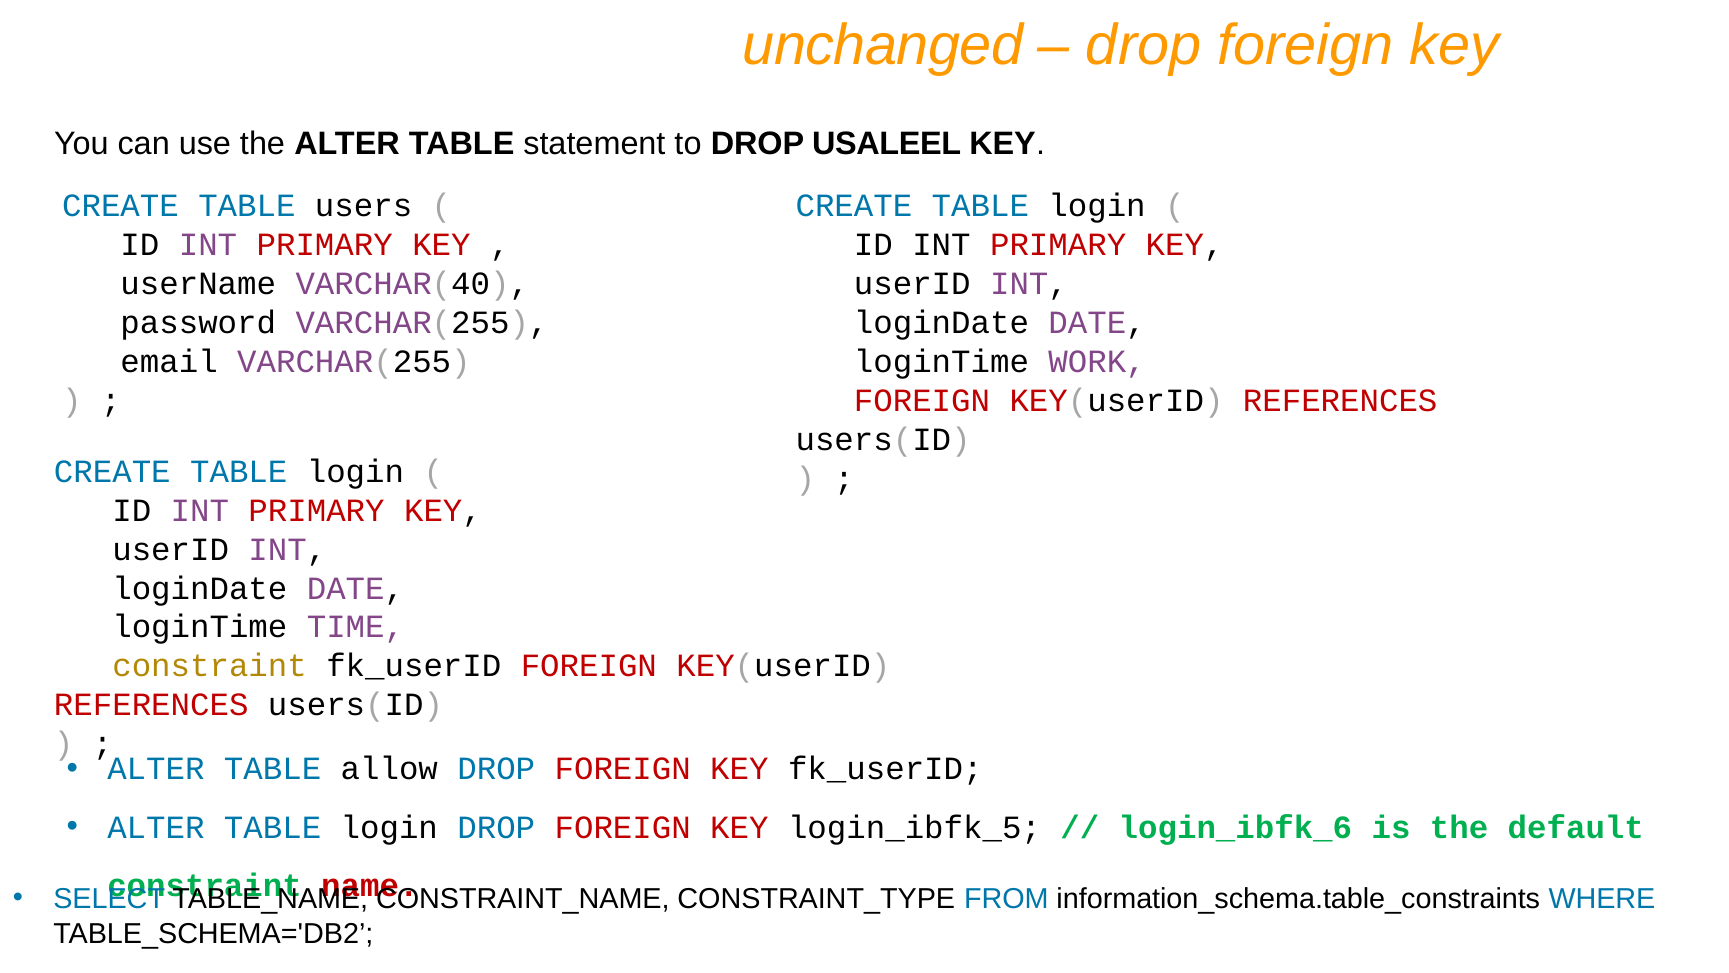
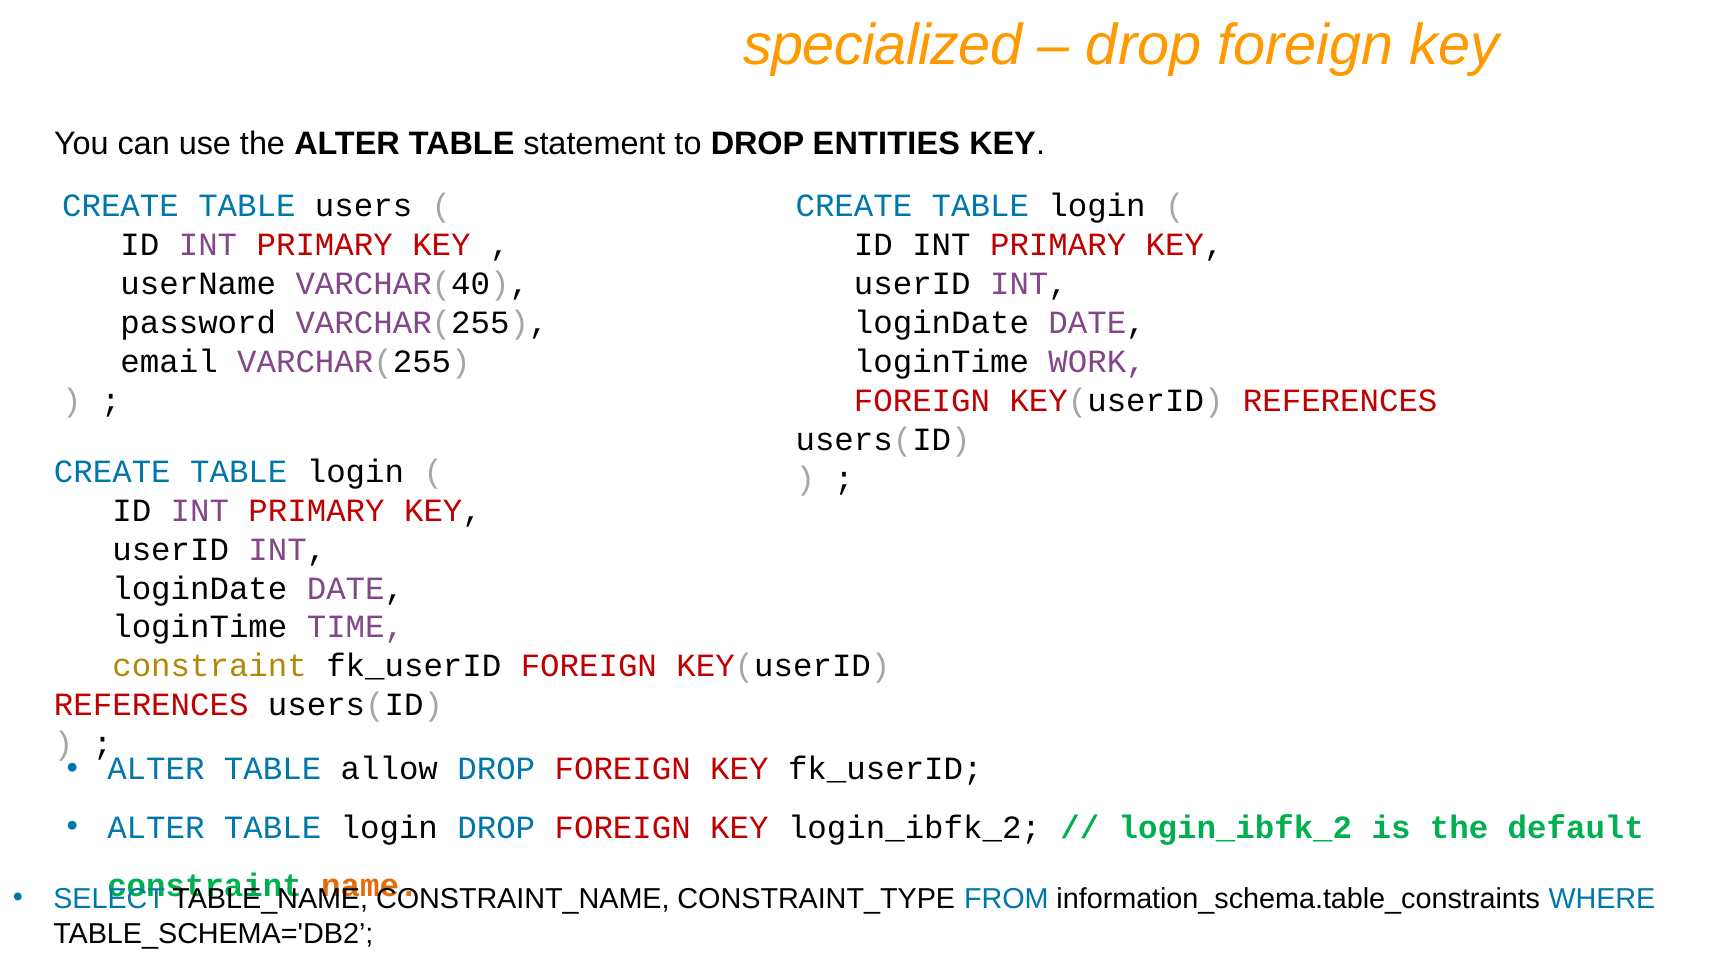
unchanged: unchanged -> specialized
USALEEL: USALEEL -> ENTITIES
KEY login_ibfk_5: login_ibfk_5 -> login_ibfk_2
login_ibfk_6 at (1235, 827): login_ibfk_6 -> login_ibfk_2
name colour: red -> orange
